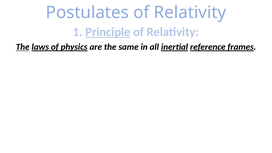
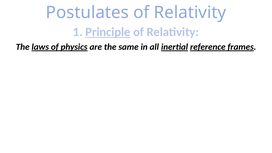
The at (23, 47) underline: present -> none
